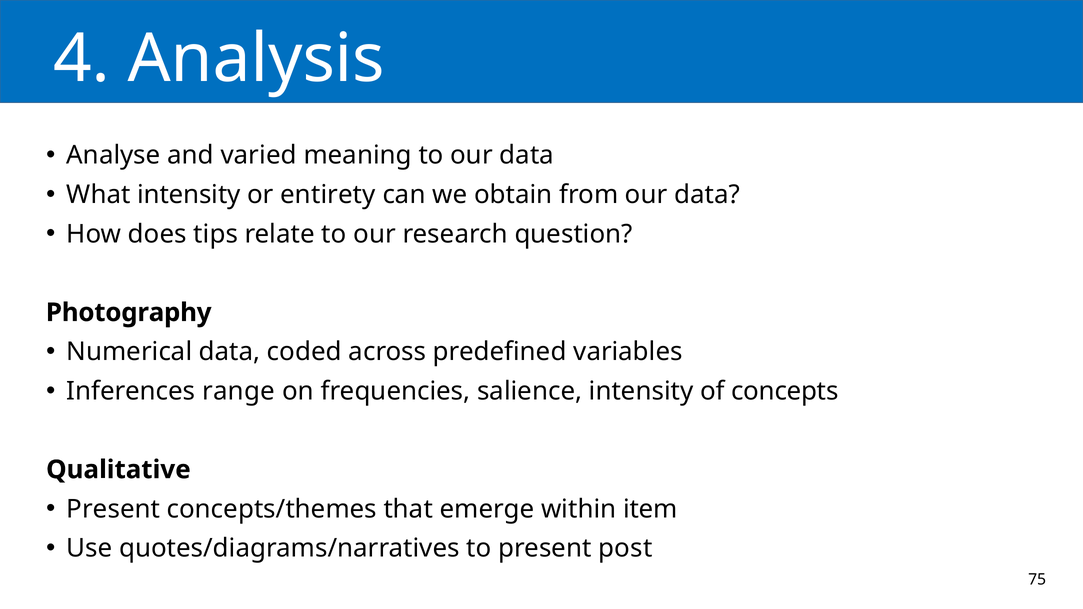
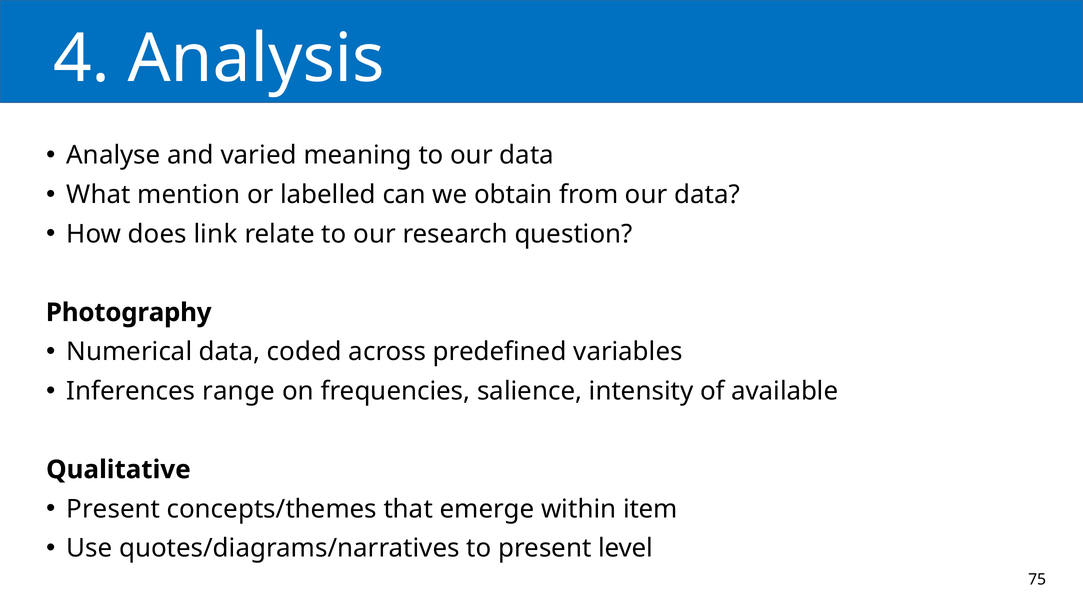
What intensity: intensity -> mention
entirety: entirety -> labelled
tips: tips -> link
concepts: concepts -> available
post: post -> level
